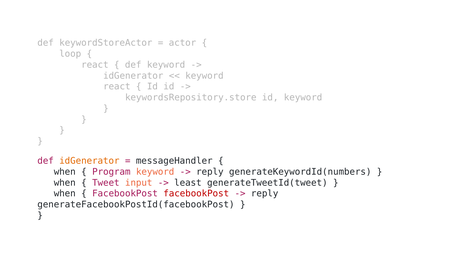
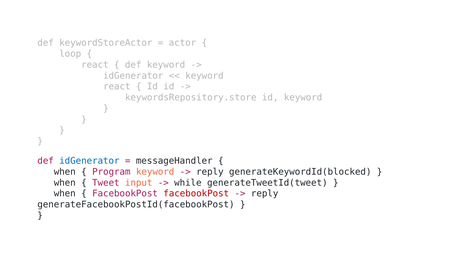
idGenerator at (89, 161) colour: orange -> blue
generateKeywordId(numbers: generateKeywordId(numbers -> generateKeywordId(blocked
least: least -> while
